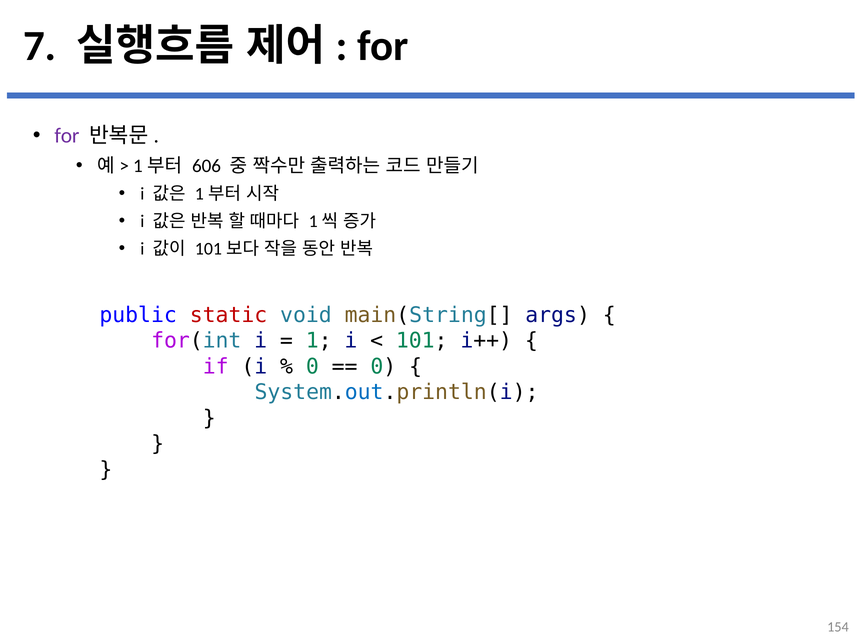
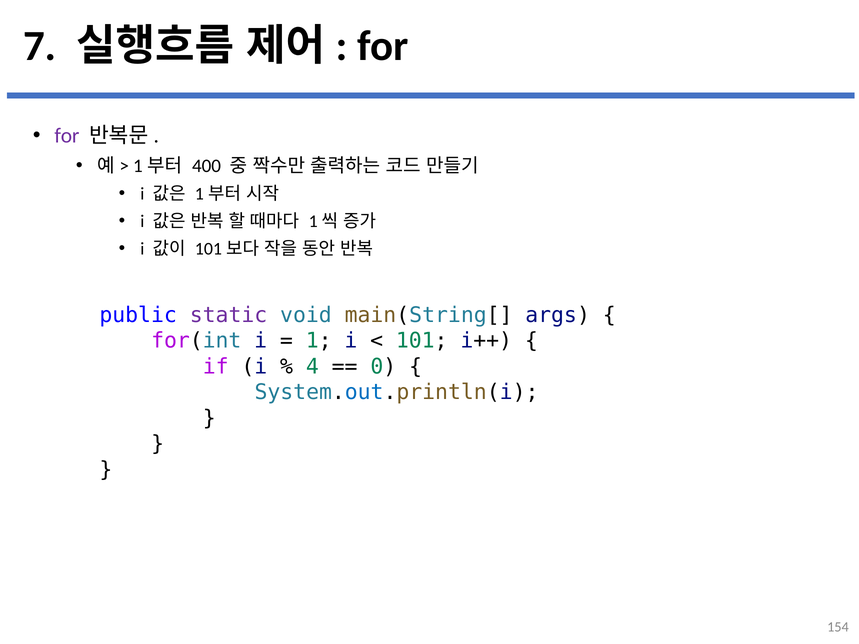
606: 606 -> 400
static colour: red -> purple
0 at (312, 367): 0 -> 4
